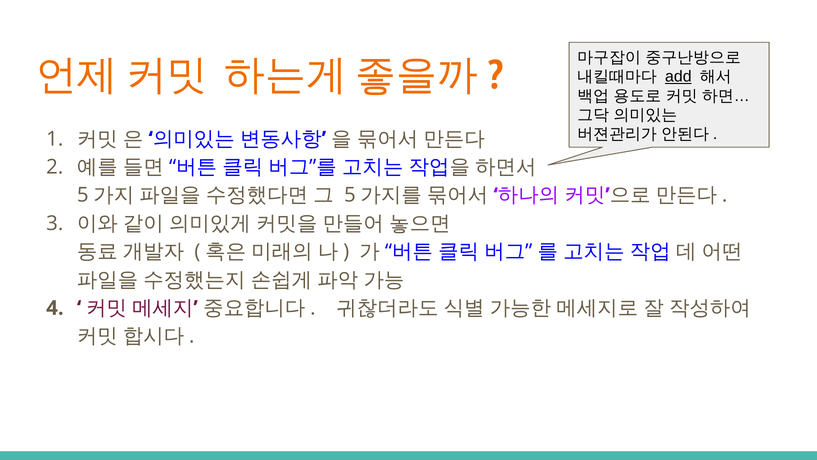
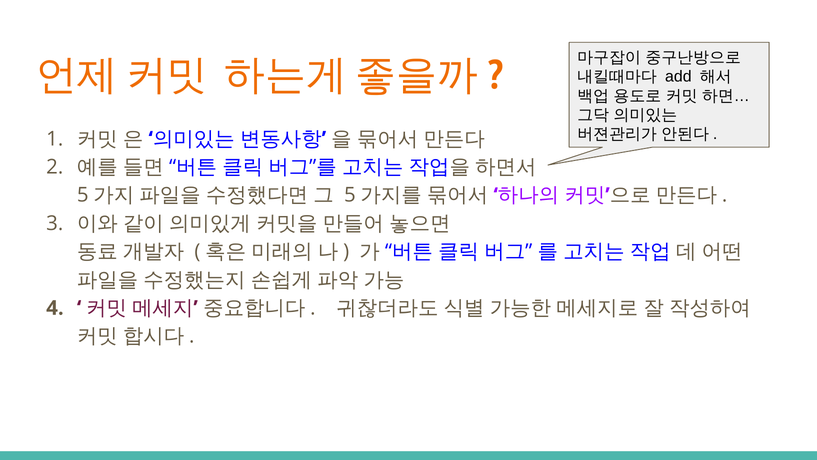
add underline: present -> none
